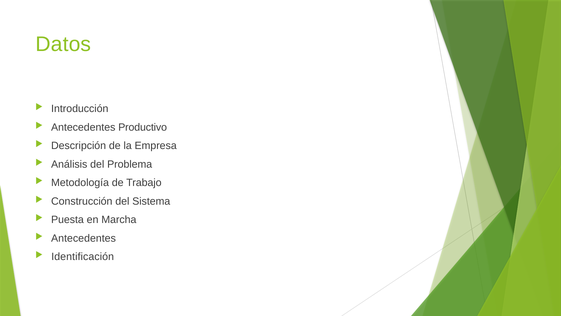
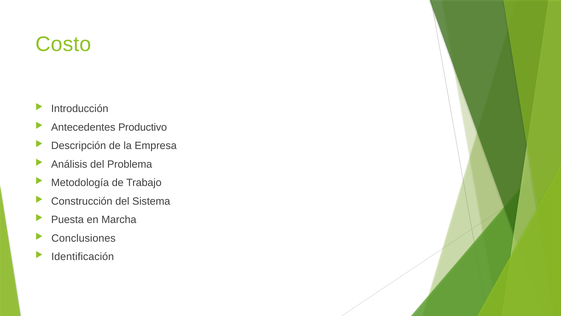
Datos: Datos -> Costo
Antecedentes at (84, 238): Antecedentes -> Conclusiones
